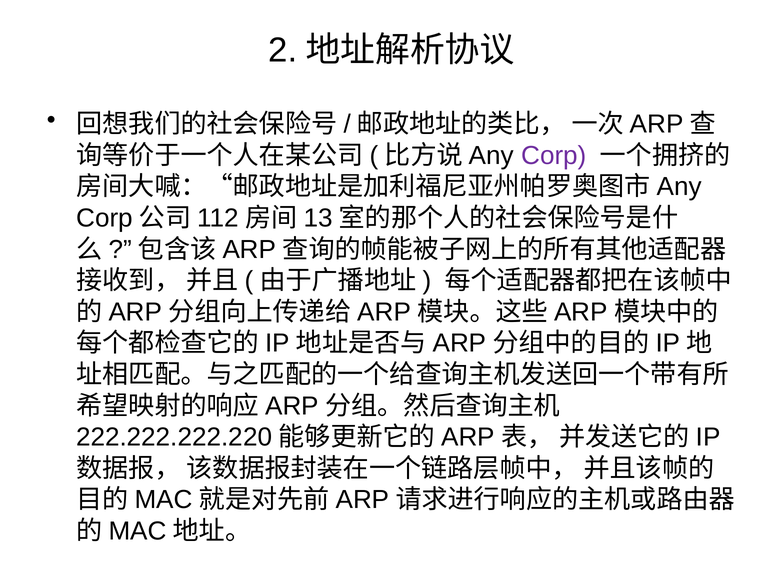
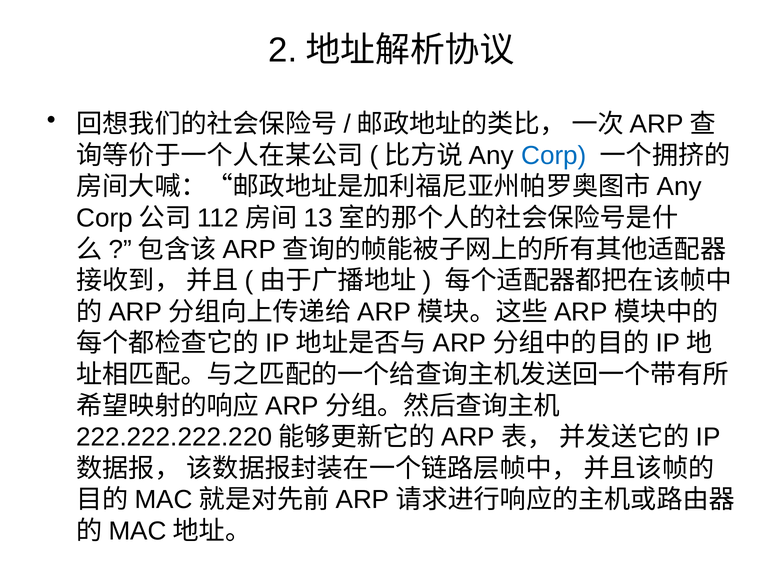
Corp colour: purple -> blue
